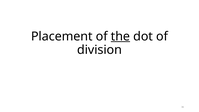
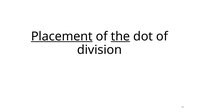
Placement underline: none -> present
